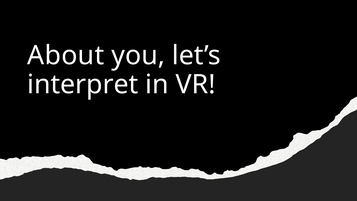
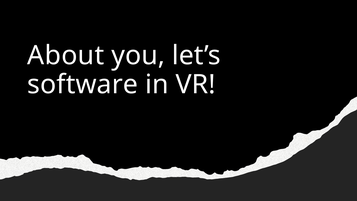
interpret: interpret -> software
